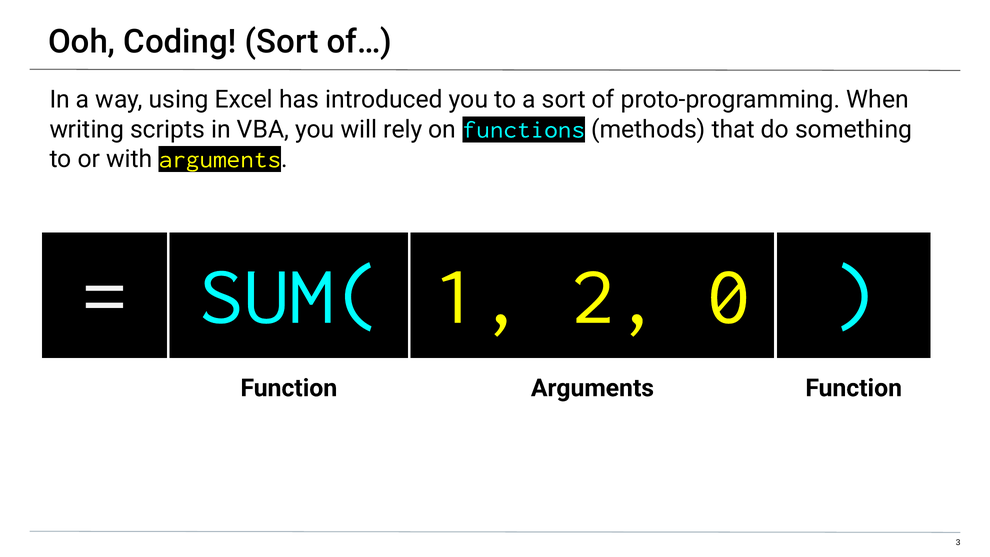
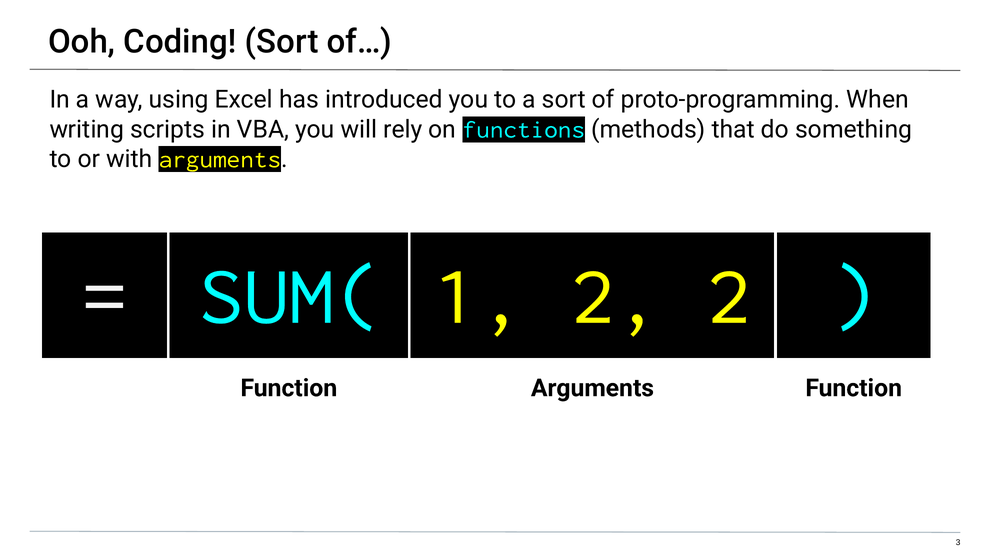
2 0: 0 -> 2
